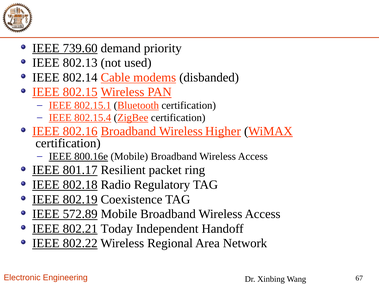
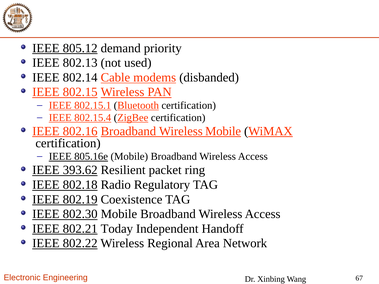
739.60: 739.60 -> 805.12
Wireless Higher: Higher -> Mobile
800.16e: 800.16e -> 805.16e
801.17: 801.17 -> 393.62
572.89: 572.89 -> 802.30
